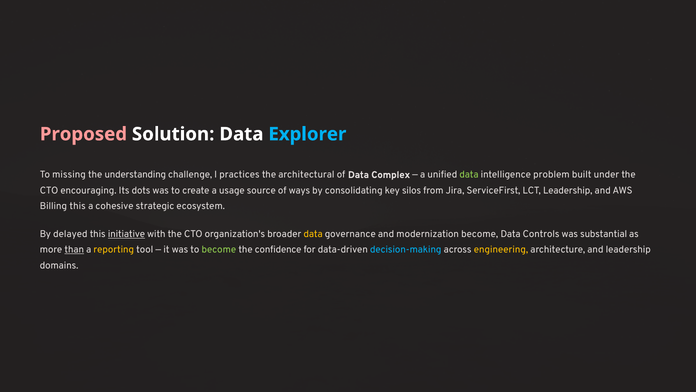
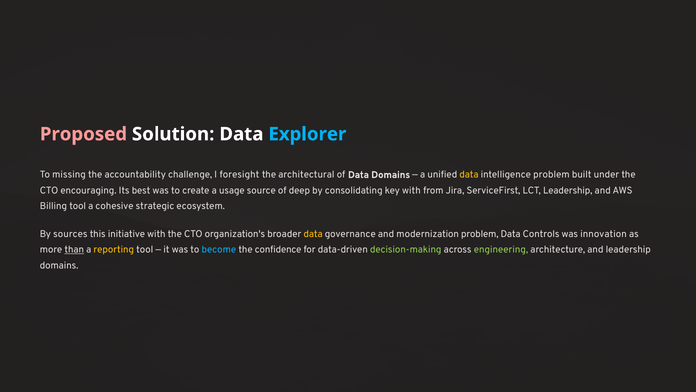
understanding: understanding -> accountability
practices: practices -> foresight
Data Complex: Complex -> Domains
data at (469, 175) colour: light green -> yellow
dots: dots -> best
ways: ways -> deep
key silos: silos -> with
Billing this: this -> tool
delayed: delayed -> sources
initiative underline: present -> none
modernization become: become -> problem
substantial: substantial -> innovation
become at (219, 249) colour: light green -> light blue
decision-making colour: light blue -> light green
engineering colour: yellow -> light green
